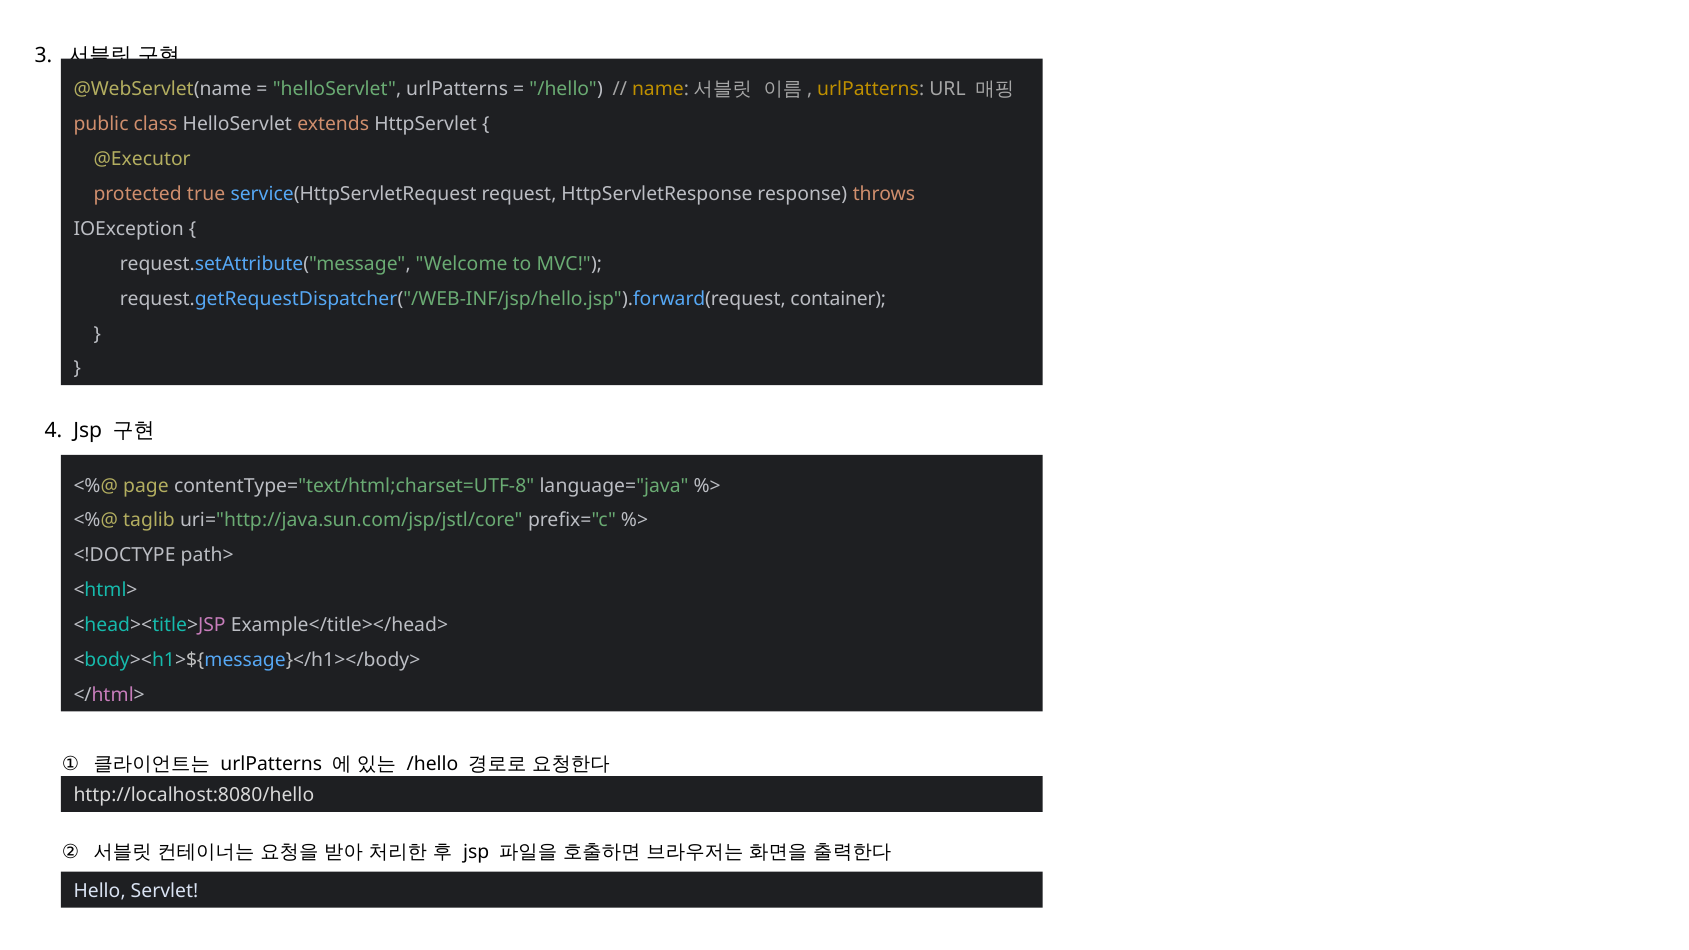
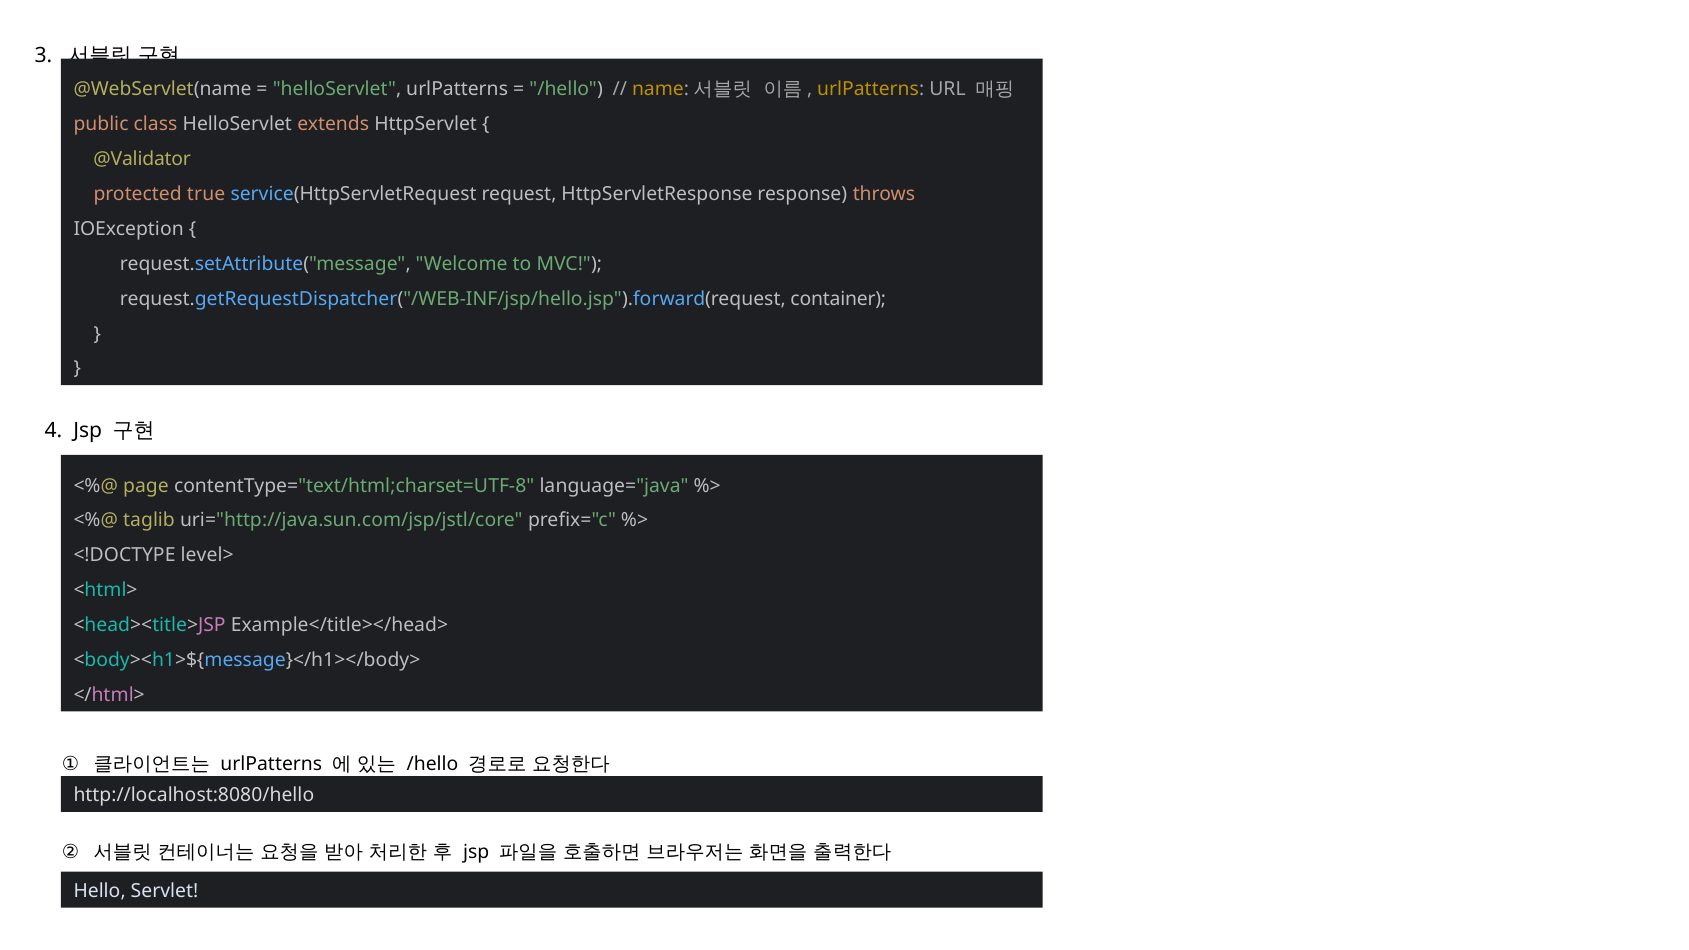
@Executor: @Executor -> @Validator
path>: path> -> level>
